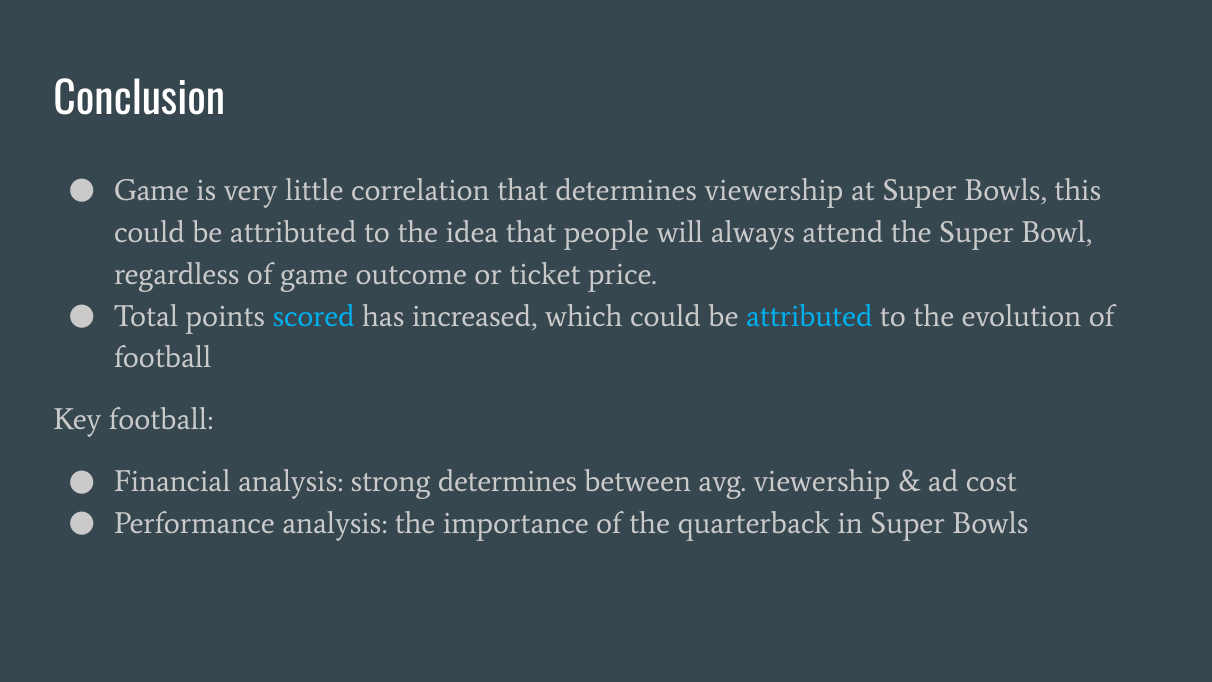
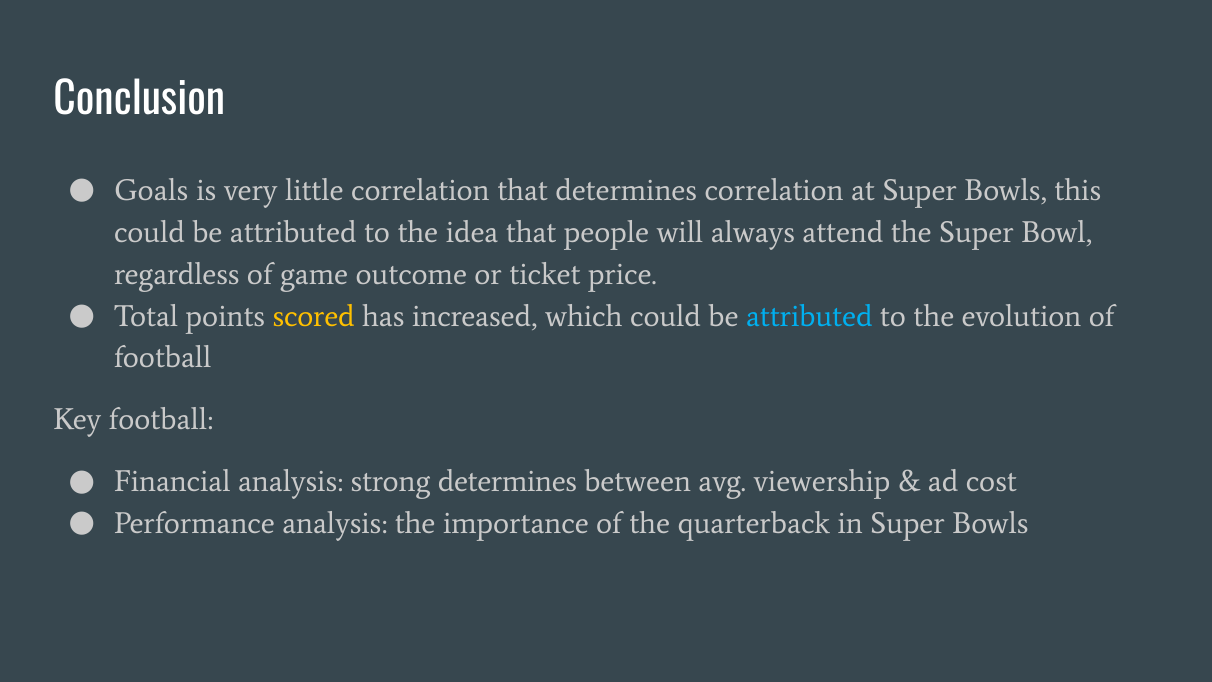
Game at (152, 191): Game -> Goals
determines viewership: viewership -> correlation
scored colour: light blue -> yellow
